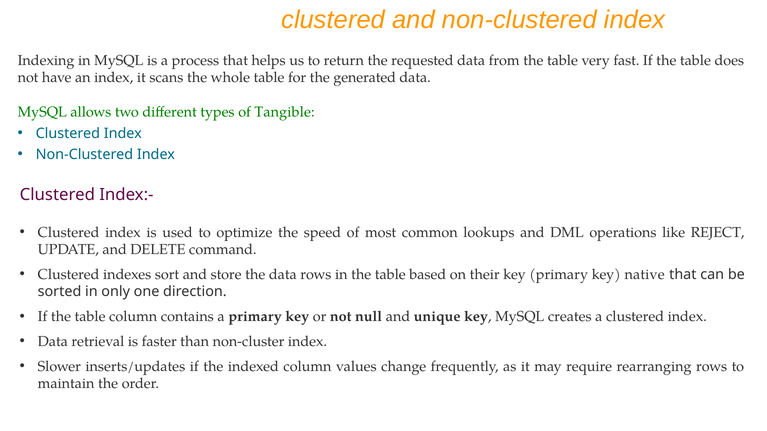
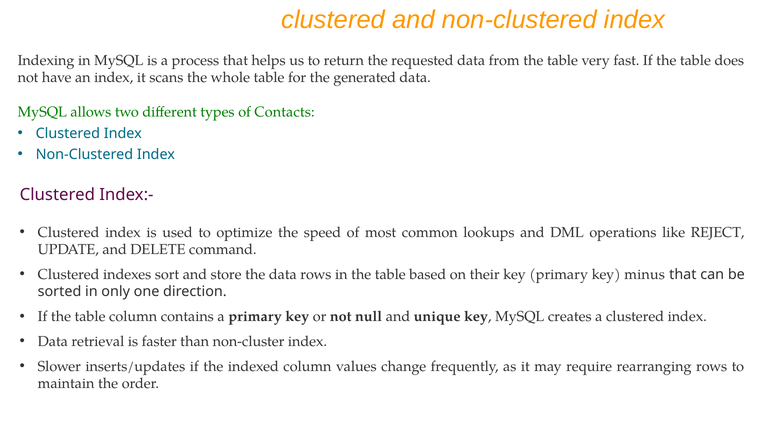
Tangible: Tangible -> Contacts
native: native -> minus
